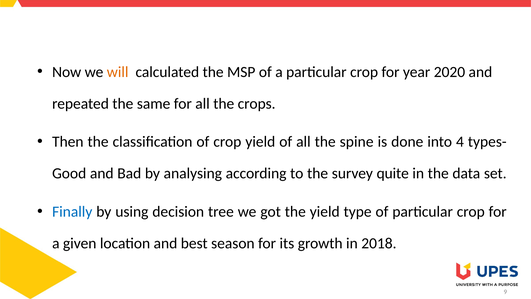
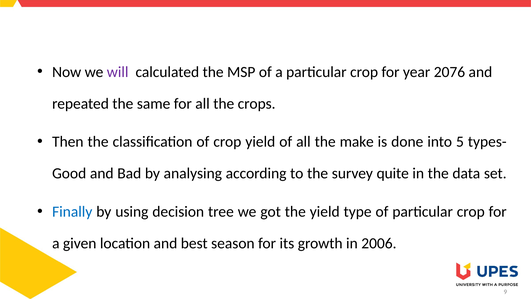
will colour: orange -> purple
2020: 2020 -> 2076
spine: spine -> make
4: 4 -> 5
2018: 2018 -> 2006
